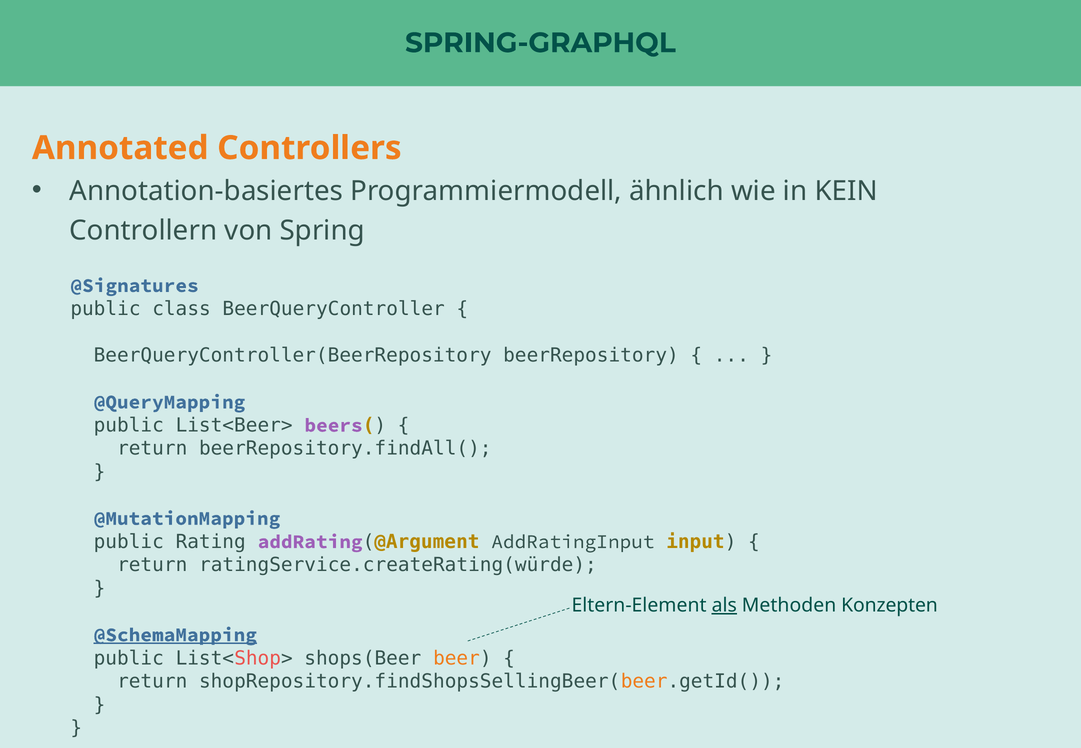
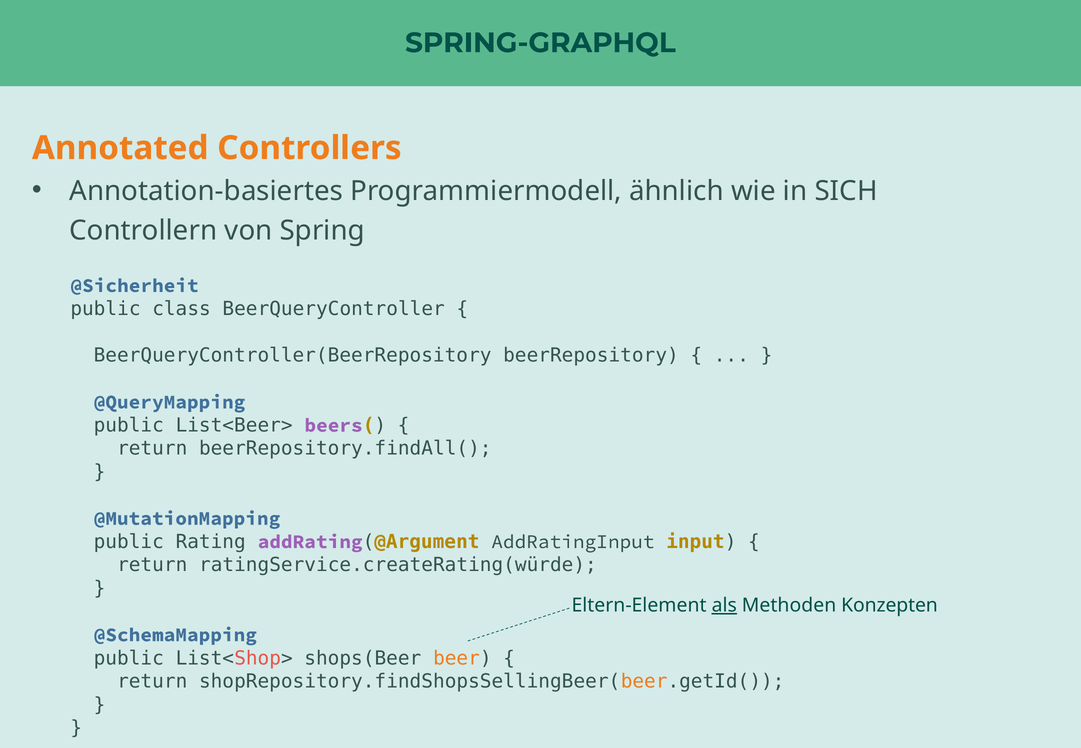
KEIN: KEIN -> SICH
@Signatures: @Signatures -> @Sicherheit
@SchemaMapping underline: present -> none
